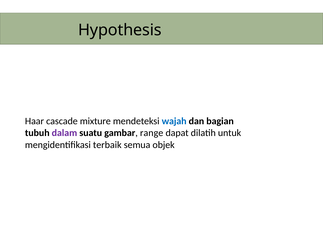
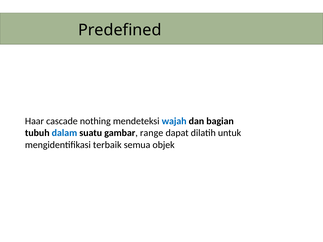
Hypothesis: Hypothesis -> Predefined
mixture: mixture -> nothing
dalam colour: purple -> blue
